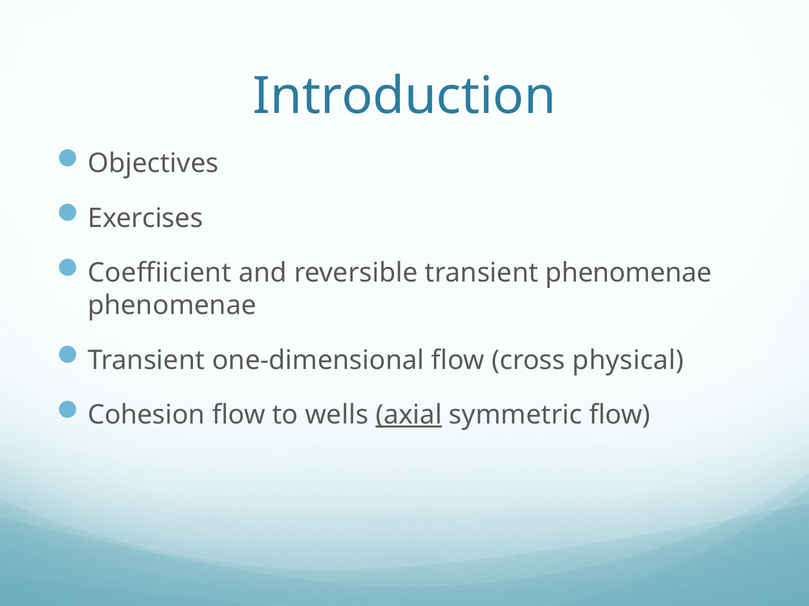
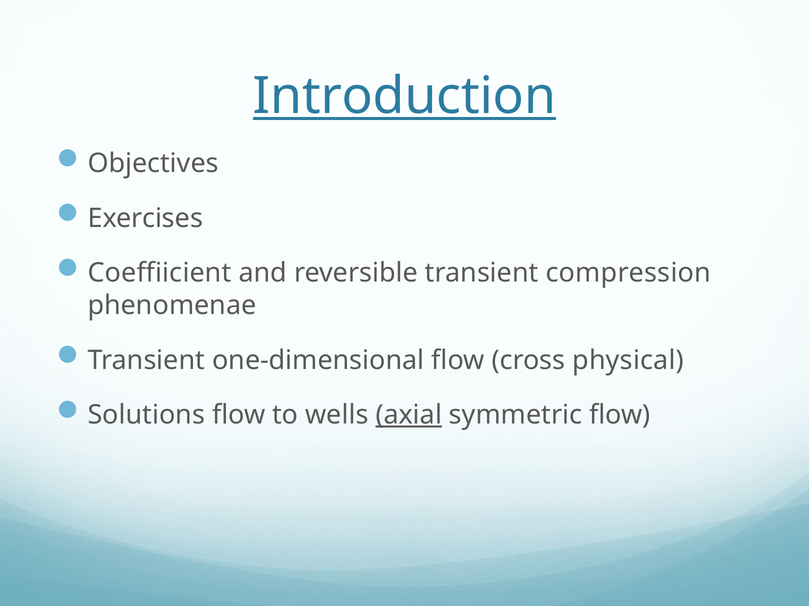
Introduction underline: none -> present
transient phenomenae: phenomenae -> compression
Cohesion: Cohesion -> Solutions
